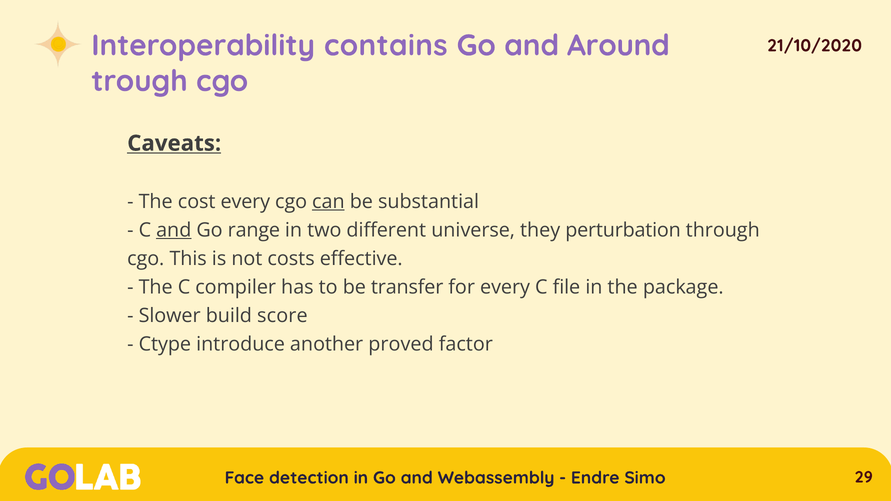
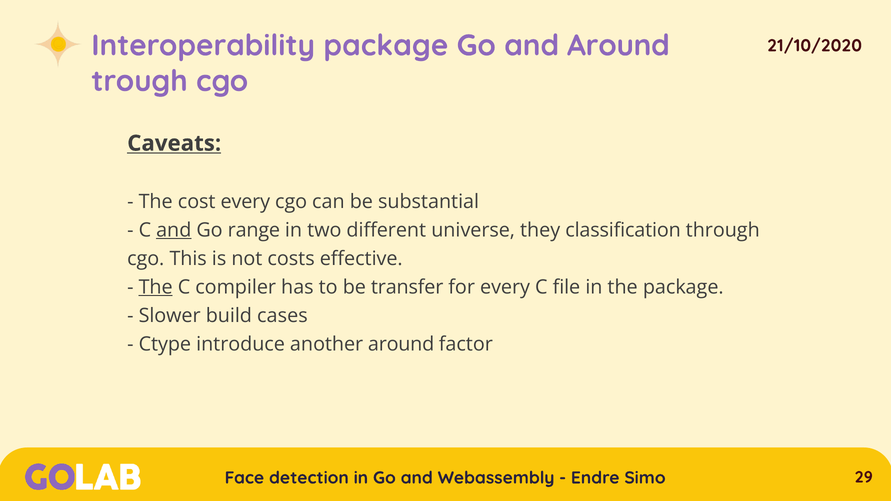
Interoperability contains: contains -> package
can underline: present -> none
perturbation: perturbation -> classification
The at (156, 287) underline: none -> present
score: score -> cases
another proved: proved -> around
